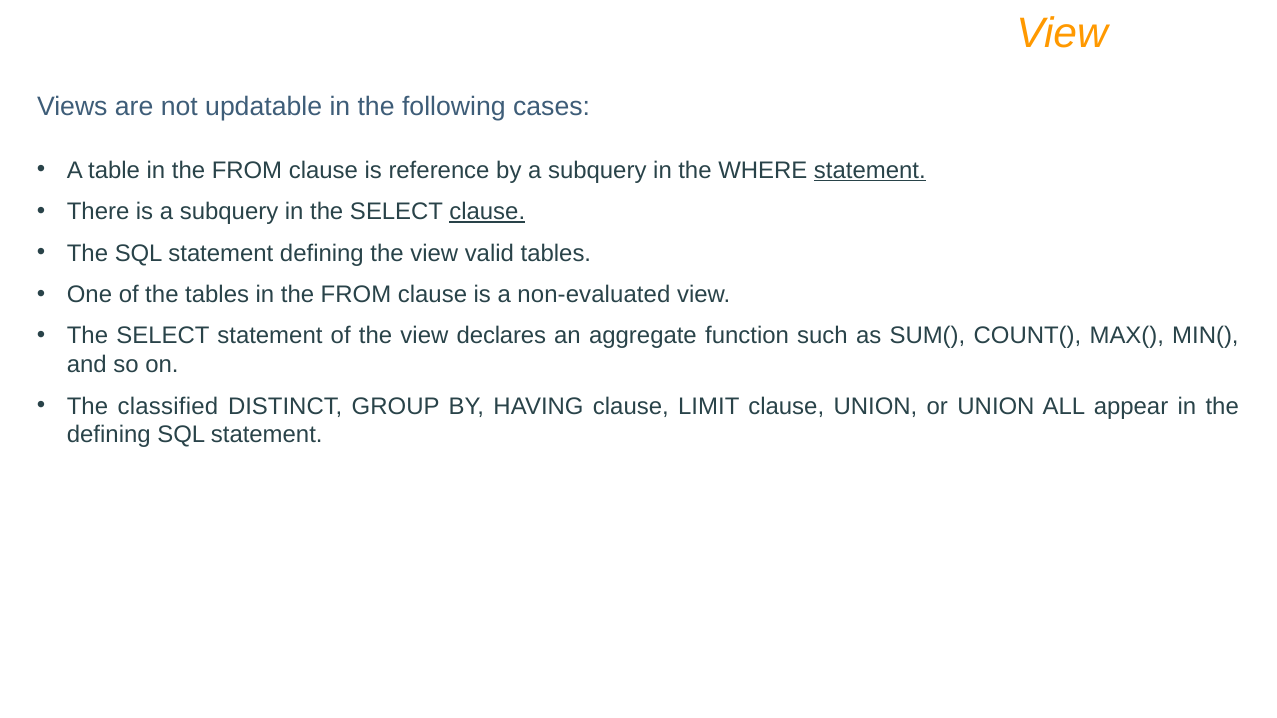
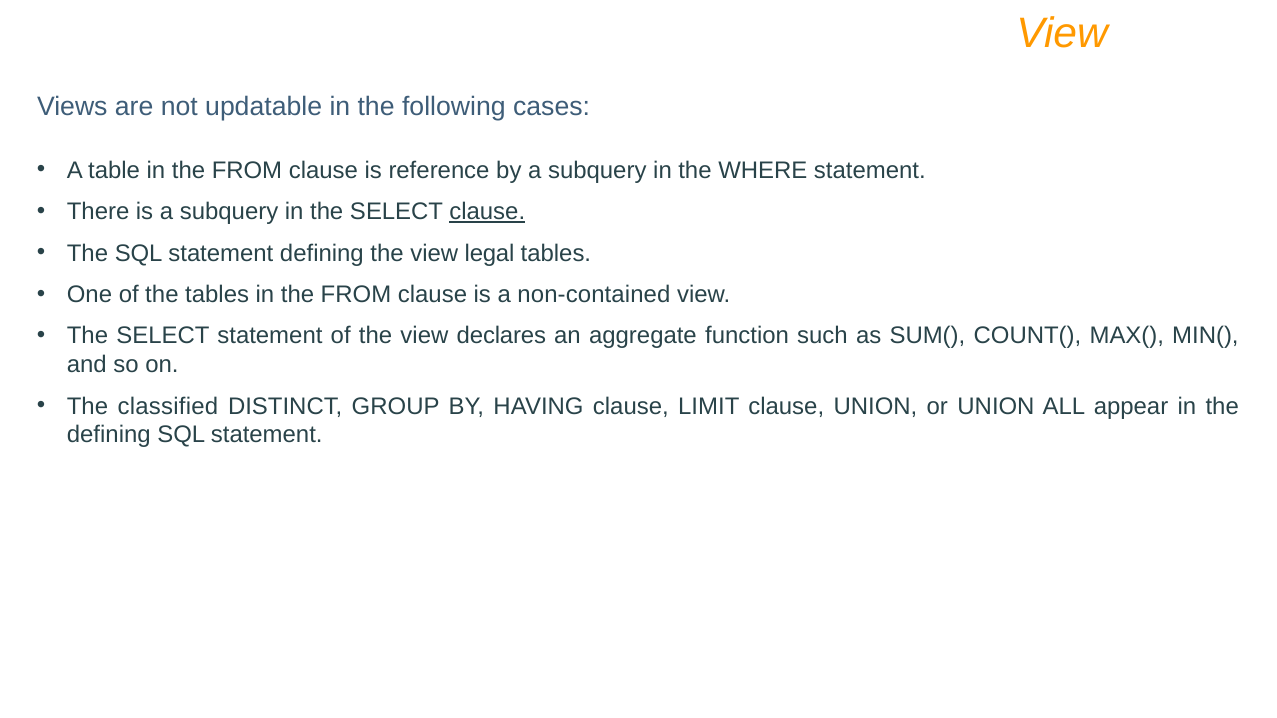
statement at (870, 170) underline: present -> none
valid: valid -> legal
non-evaluated: non-evaluated -> non-contained
